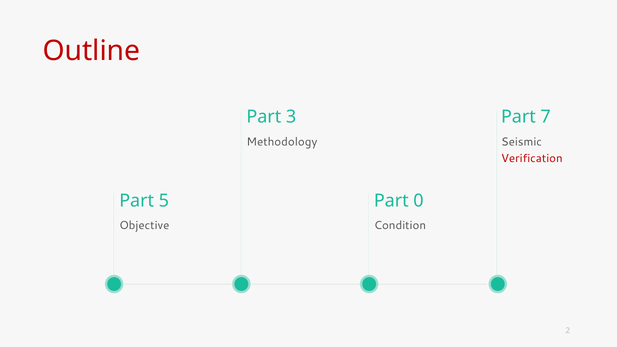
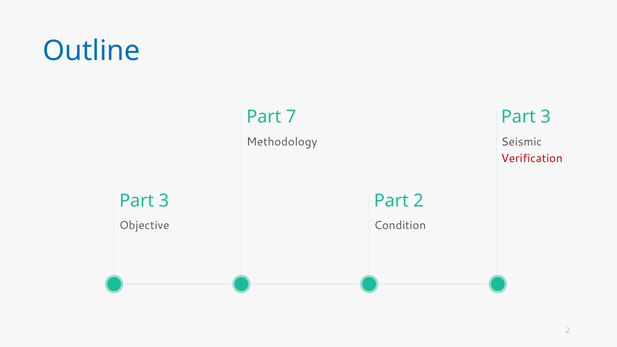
Outline colour: red -> blue
3: 3 -> 7
7 at (546, 117): 7 -> 3
5 at (164, 201): 5 -> 3
Part 0: 0 -> 2
